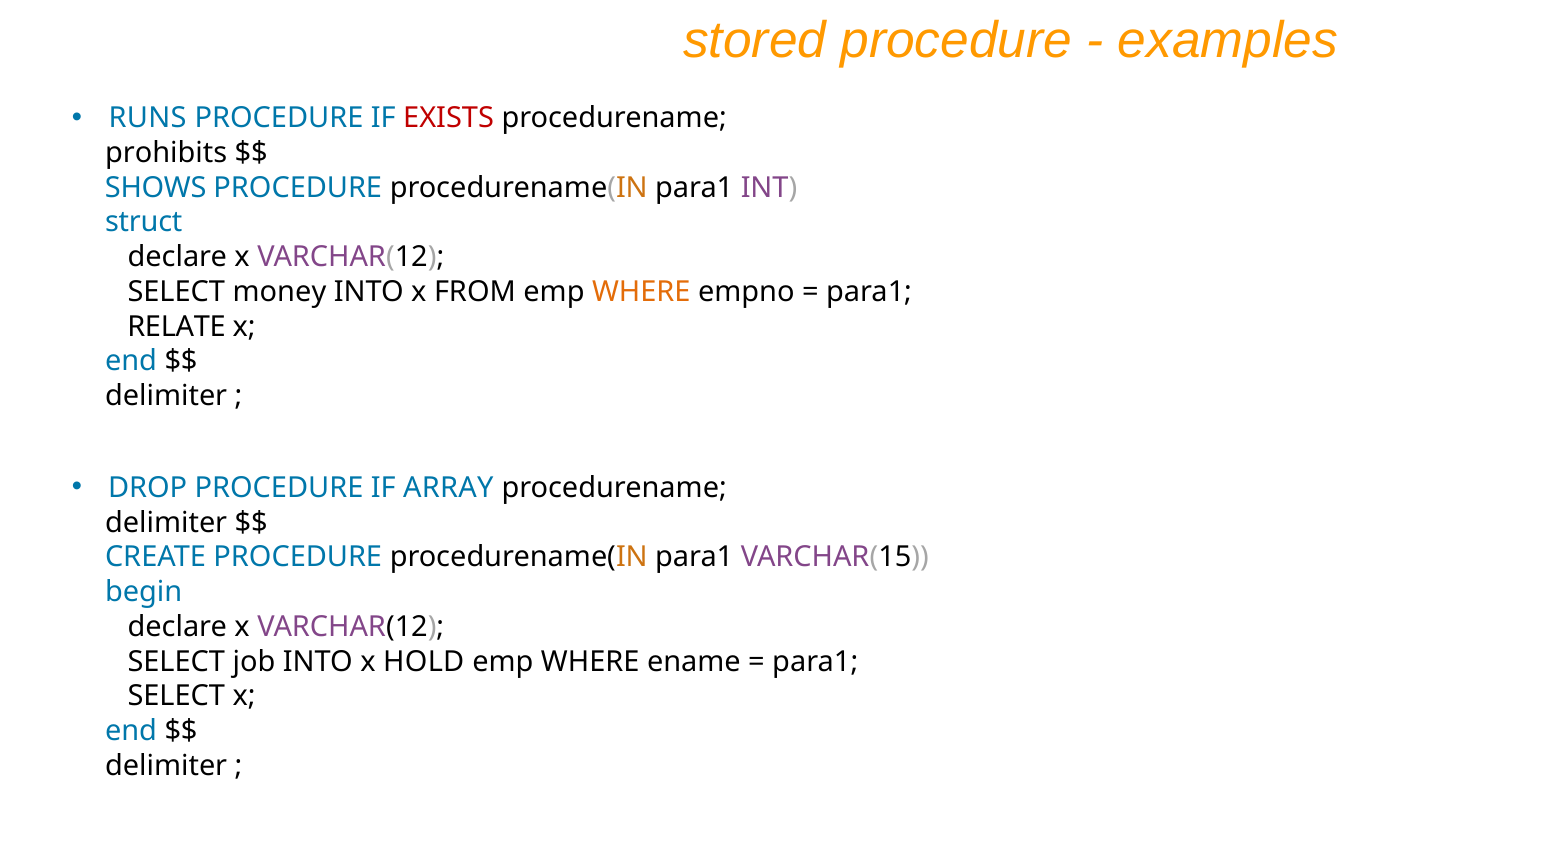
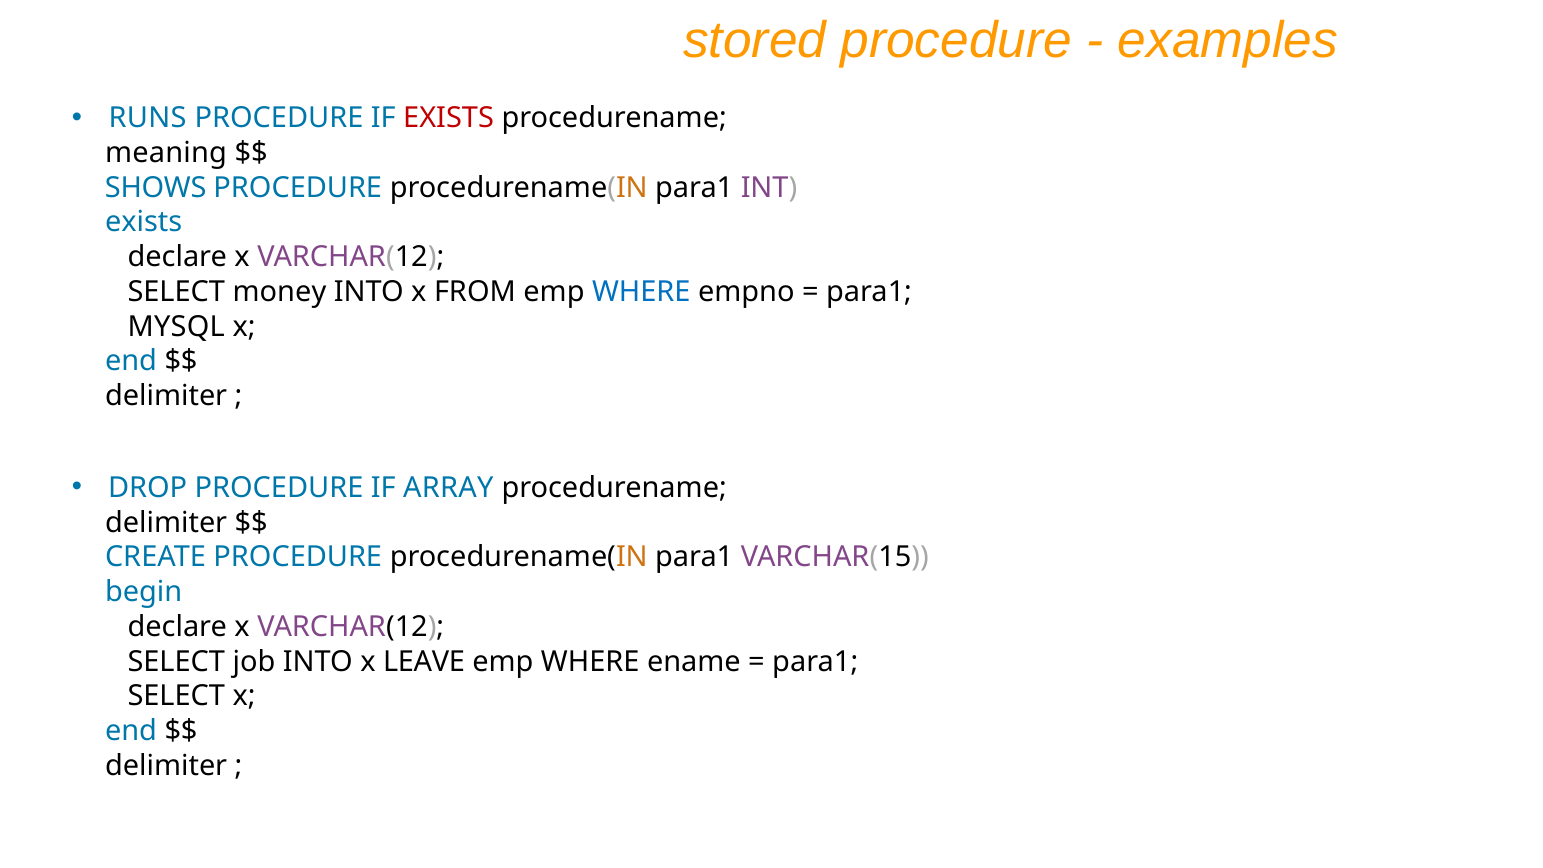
prohibits: prohibits -> meaning
struct at (144, 222): struct -> exists
WHERE at (641, 292) colour: orange -> blue
RELATE: RELATE -> MYSQL
HOLD: HOLD -> LEAVE
